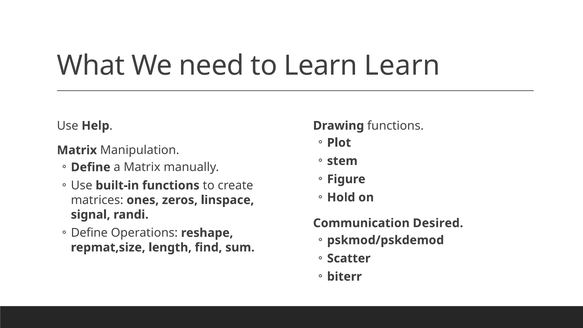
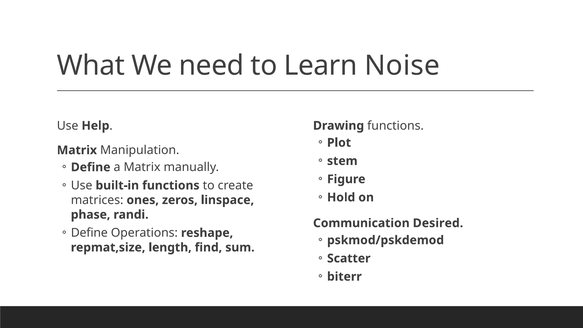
Learn Learn: Learn -> Noise
signal: signal -> phase
